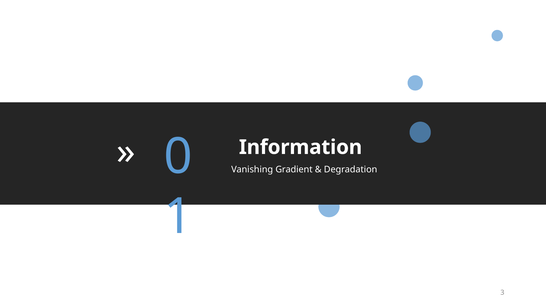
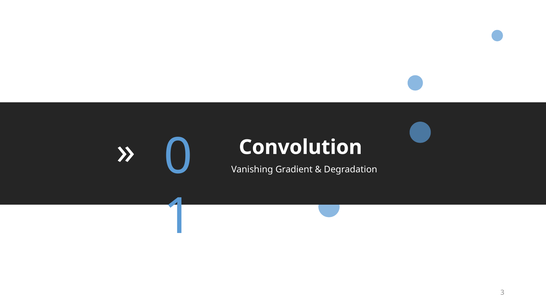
Information: Information -> Convolution
